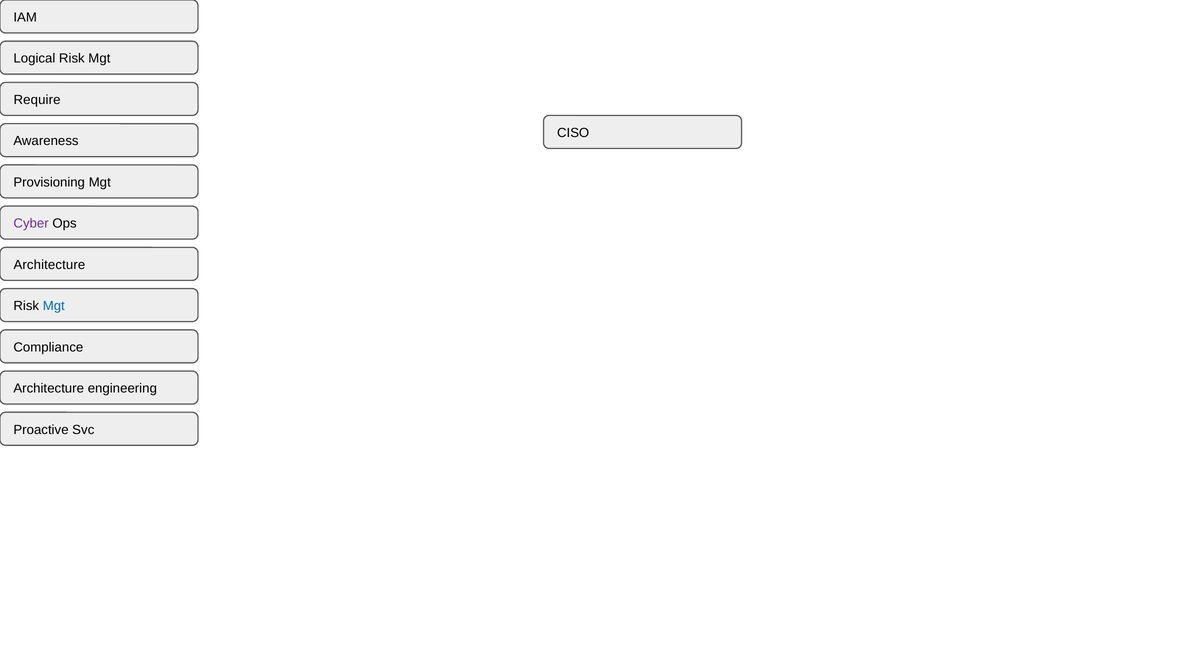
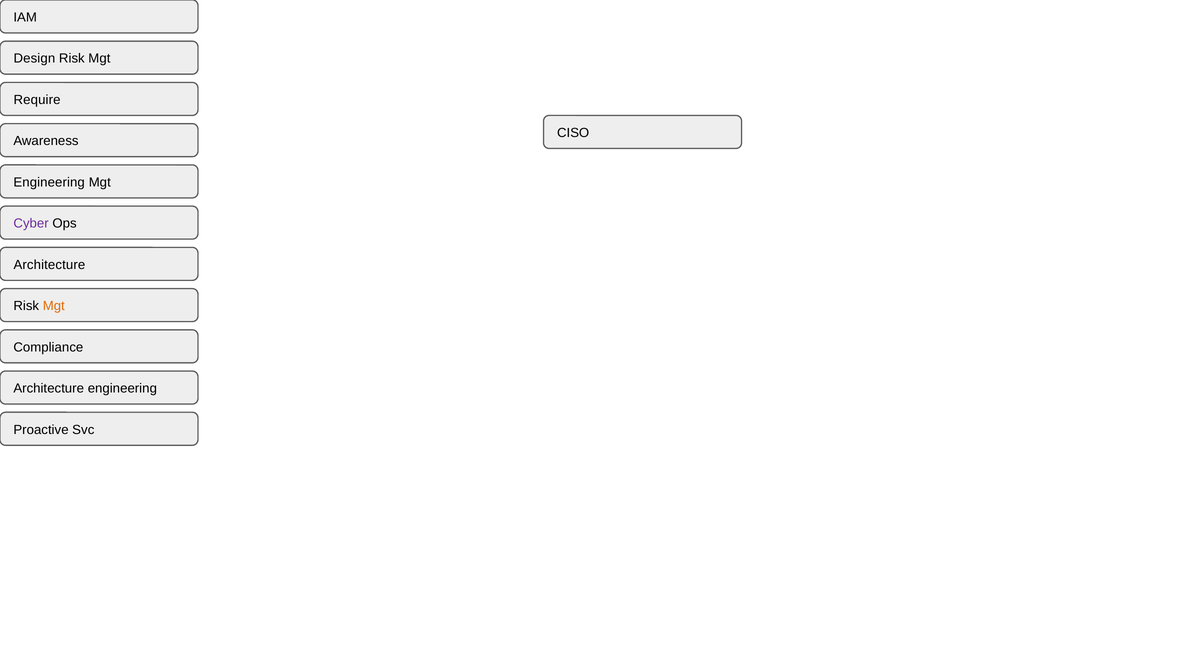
Logical: Logical -> Design
Provisioning at (49, 182): Provisioning -> Engineering
Mgt at (54, 306) colour: blue -> orange
